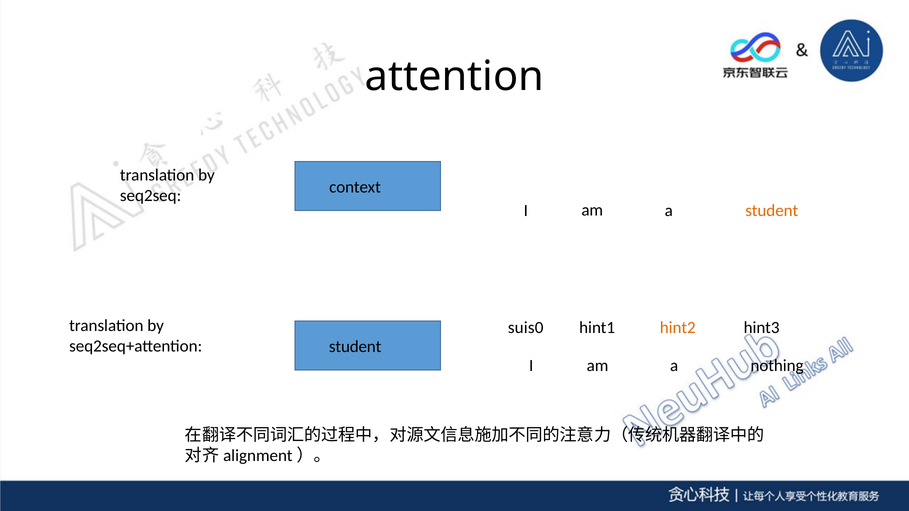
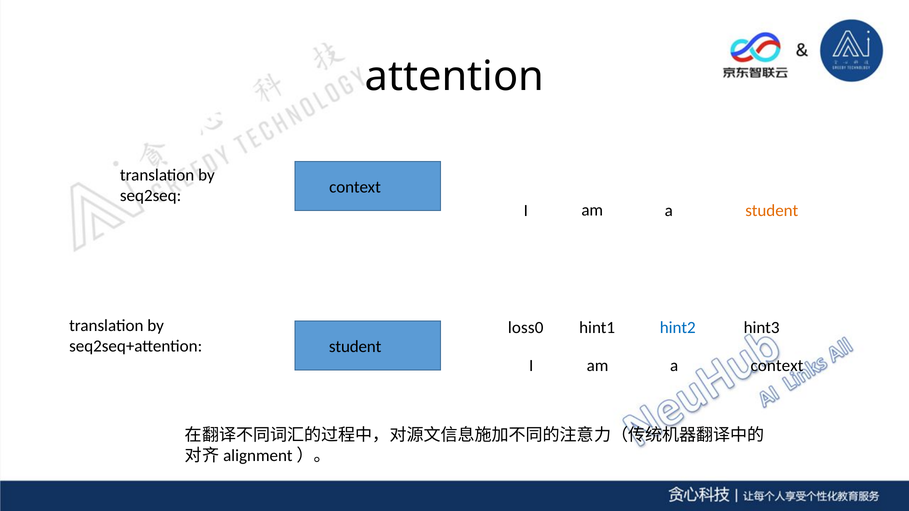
hint2 colour: orange -> blue
suis0: suis0 -> loss0
a nothing: nothing -> context
